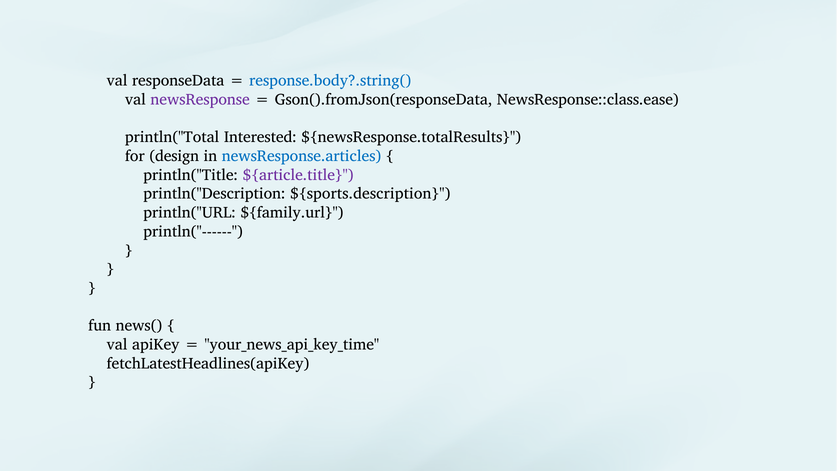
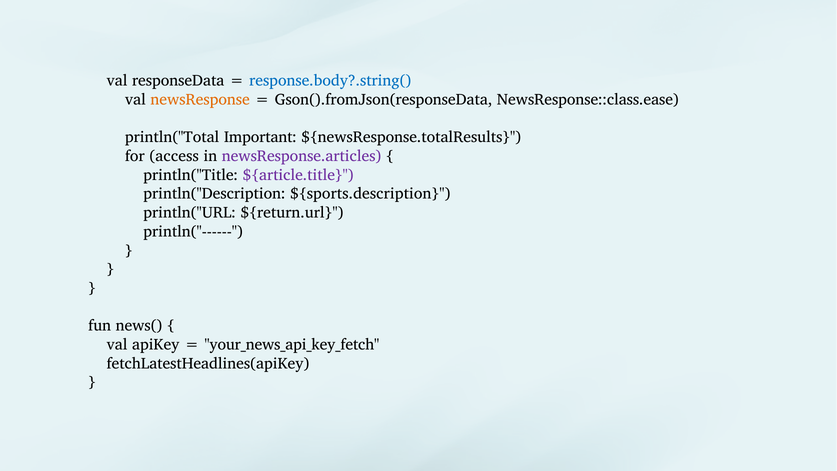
newsResponse colour: purple -> orange
Interested: Interested -> Important
design: design -> access
newsResponse.articles colour: blue -> purple
${family.url: ${family.url -> ${return.url
your_news_api_key_time: your_news_api_key_time -> your_news_api_key_fetch
